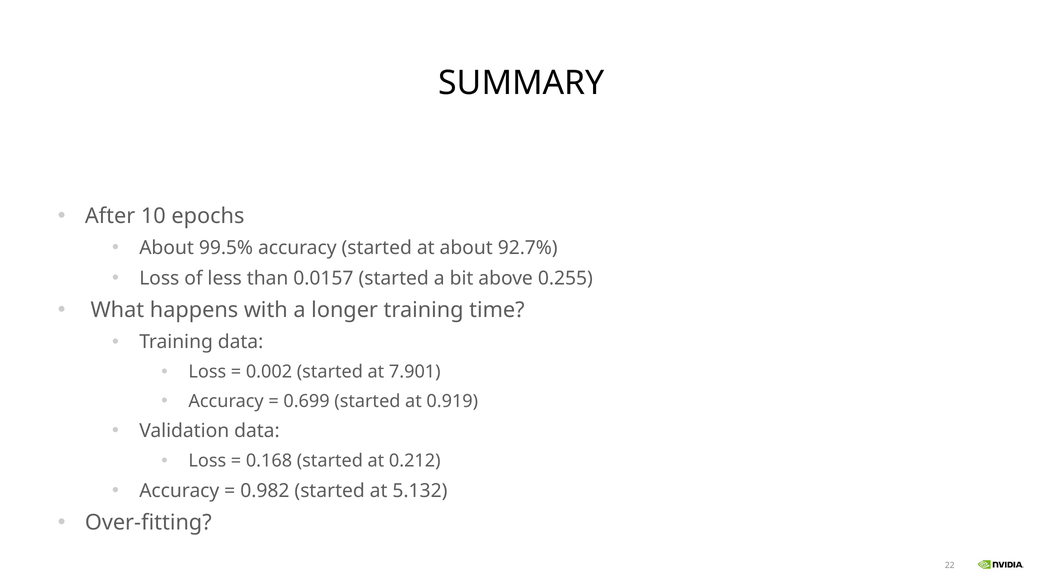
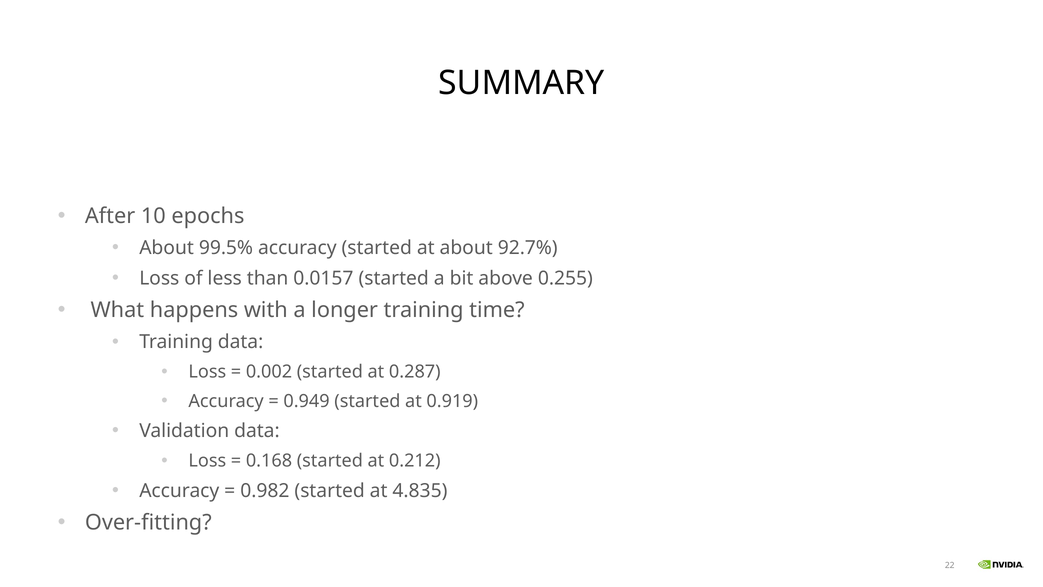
7.901: 7.901 -> 0.287
0.699: 0.699 -> 0.949
5.132: 5.132 -> 4.835
